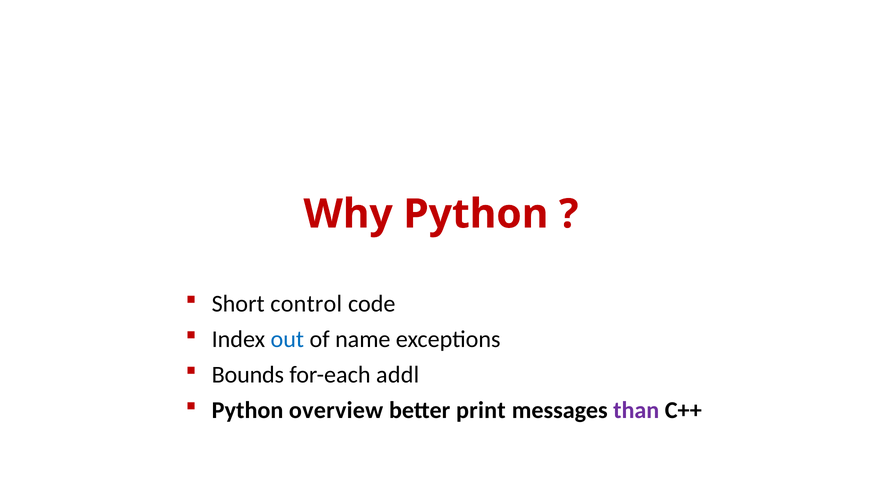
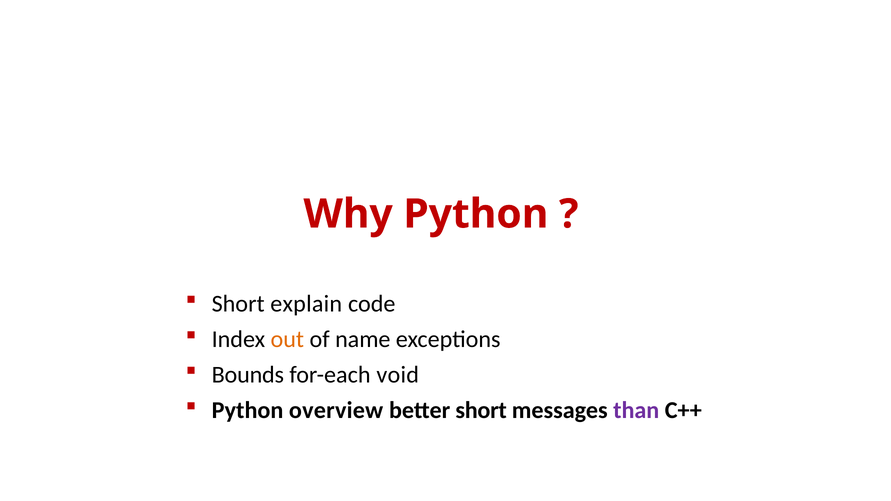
control: control -> explain
out colour: blue -> orange
addl: addl -> void
better print: print -> short
